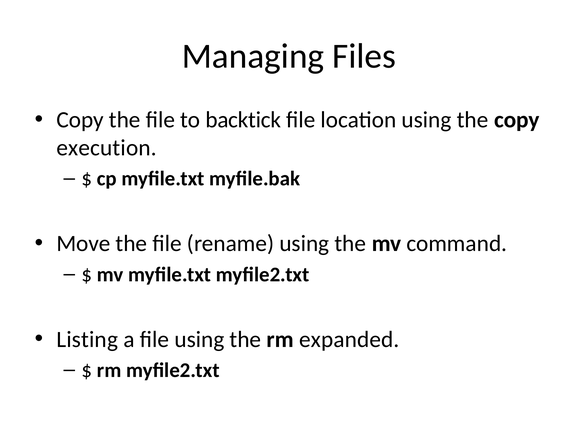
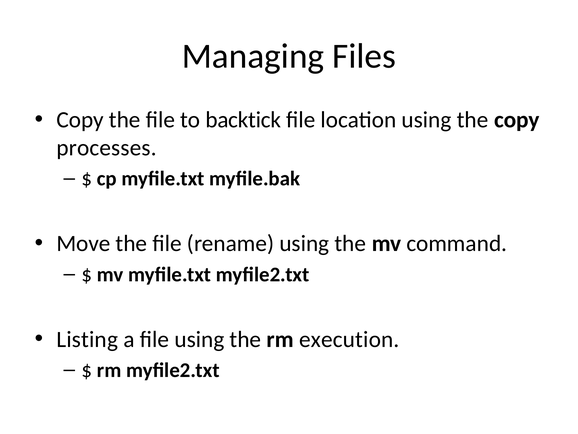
execution: execution -> processes
expanded: expanded -> execution
